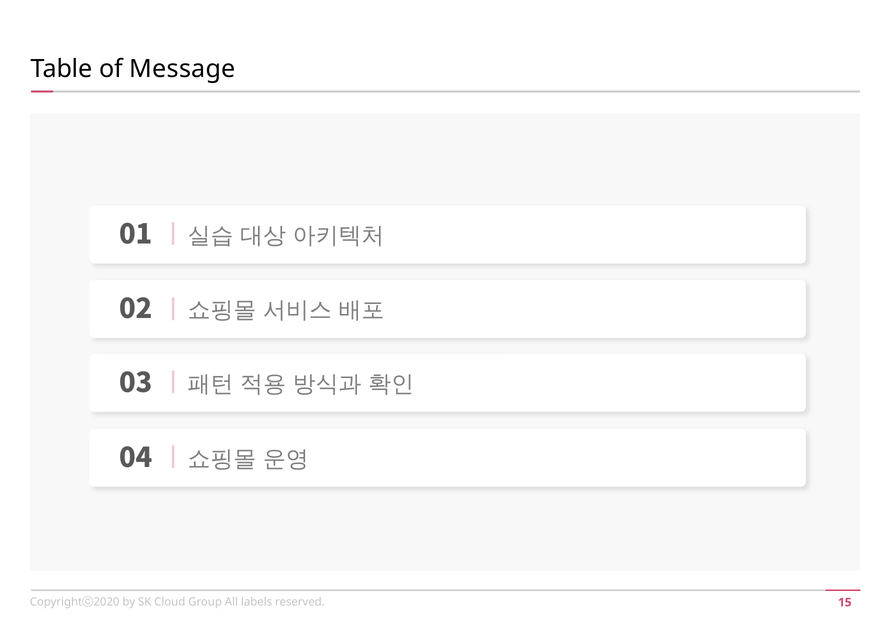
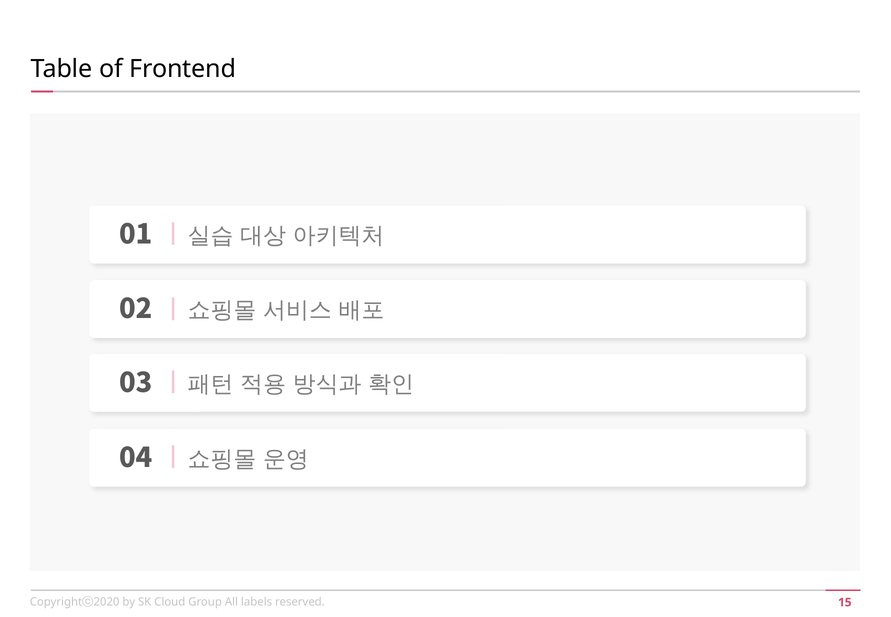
Message: Message -> Frontend
